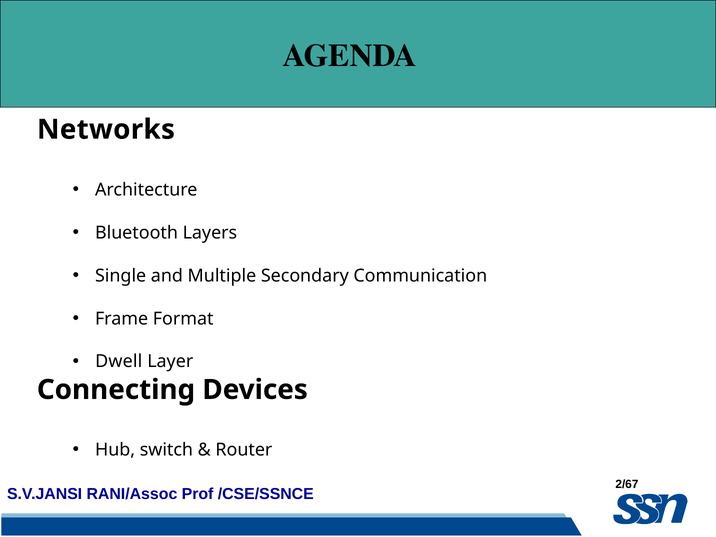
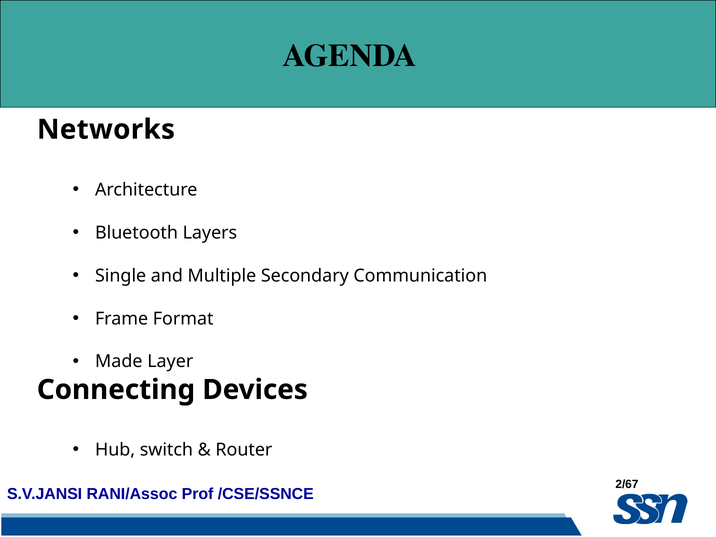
Dwell: Dwell -> Made
